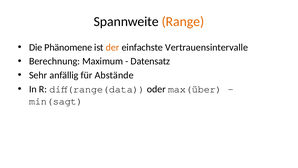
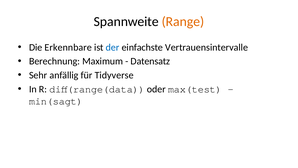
Phänomene: Phänomene -> Erkennbare
der colour: orange -> blue
Abstände: Abstände -> Tidyverse
max(über: max(über -> max(test
